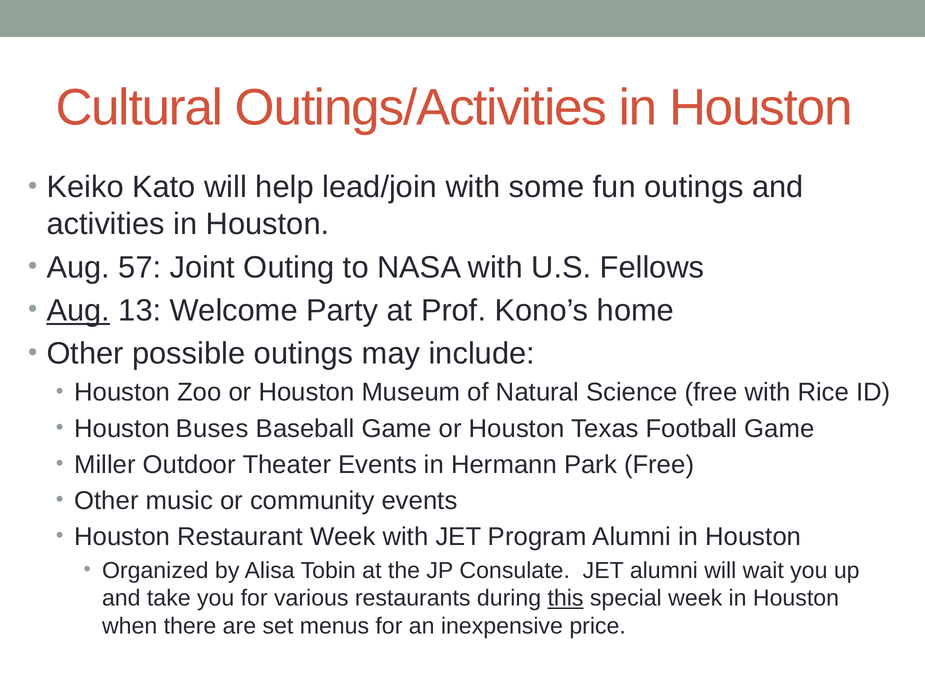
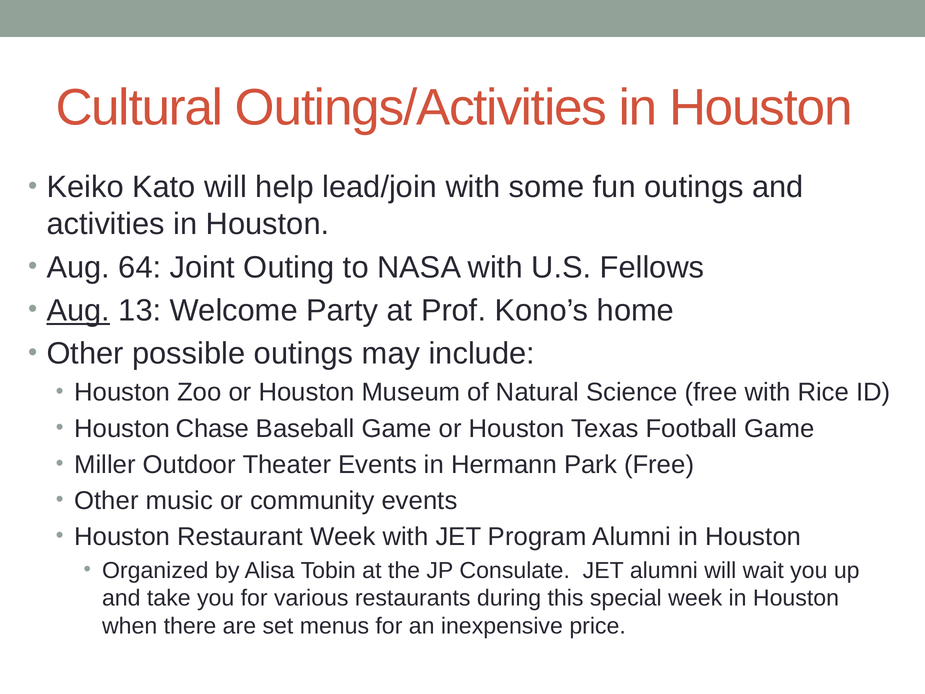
57: 57 -> 64
Buses: Buses -> Chase
this underline: present -> none
